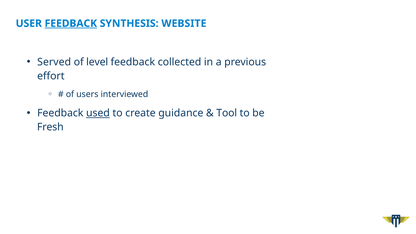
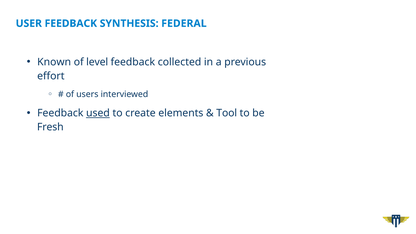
FEEDBACK at (71, 23) underline: present -> none
WEBSITE: WEBSITE -> FEDERAL
Served: Served -> Known
guidance: guidance -> elements
